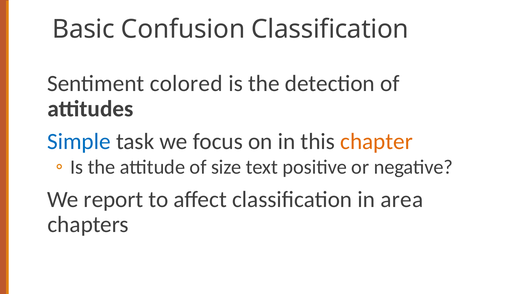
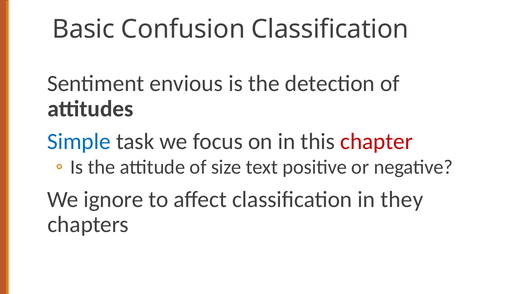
colored: colored -> envious
chapter colour: orange -> red
report: report -> ignore
area: area -> they
